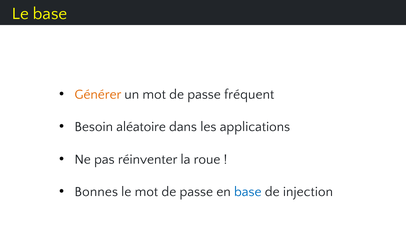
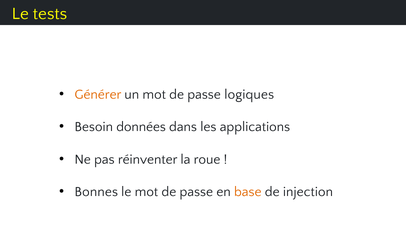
Le base: base -> tests
fréquent: fréquent -> logiques
aléatoire: aléatoire -> données
base at (248, 192) colour: blue -> orange
